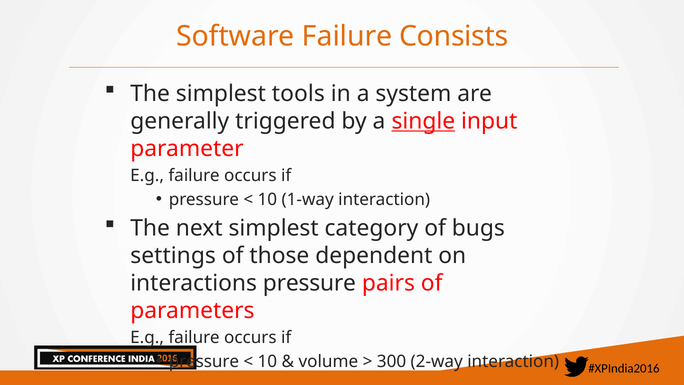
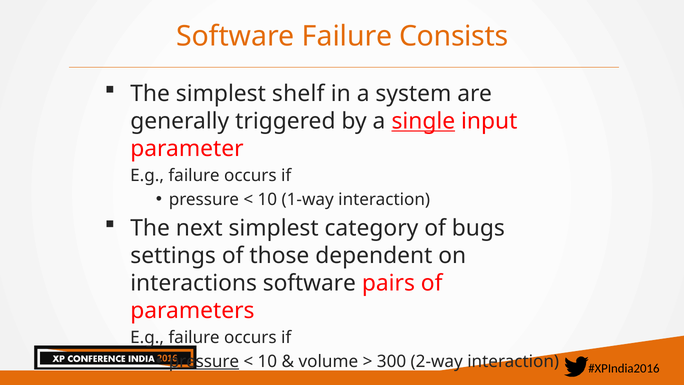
tools: tools -> shelf
interactions pressure: pressure -> software
pressure at (204, 361) underline: none -> present
